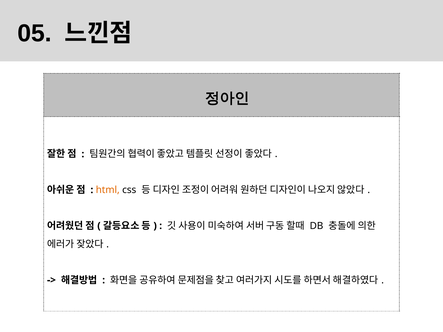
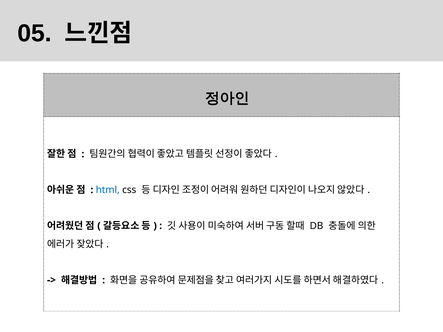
html colour: orange -> blue
